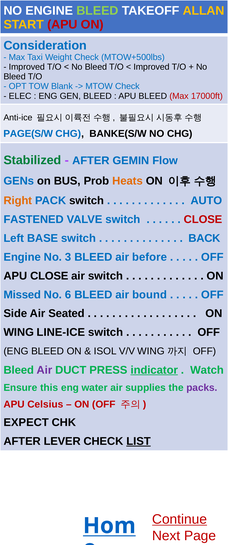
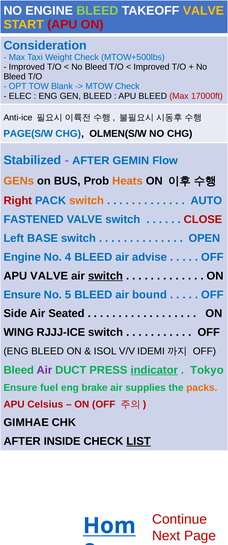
TAKEOFF ALLAN: ALLAN -> VALVE
BANKE(S/W: BANKE(S/W -> OLMEN(S/W
Stabilized colour: green -> blue
GENs colour: blue -> orange
Right colour: orange -> red
switch at (87, 201) colour: black -> orange
BACK: BACK -> OPEN
3: 3 -> 4
before: before -> advise
APU CLOSE: CLOSE -> VALVE
switch at (105, 276) underline: none -> present
Missed at (22, 295): Missed -> Ensure
6: 6 -> 5
LINE-ICE: LINE-ICE -> RJJJ-ICE
V/V WING: WING -> IDEMI
Watch: Watch -> Tokyo
this: this -> fuel
water: water -> brake
packs colour: purple -> orange
EXPECT: EXPECT -> GIMHAE
LEVER: LEVER -> INSIDE
Continue underline: present -> none
